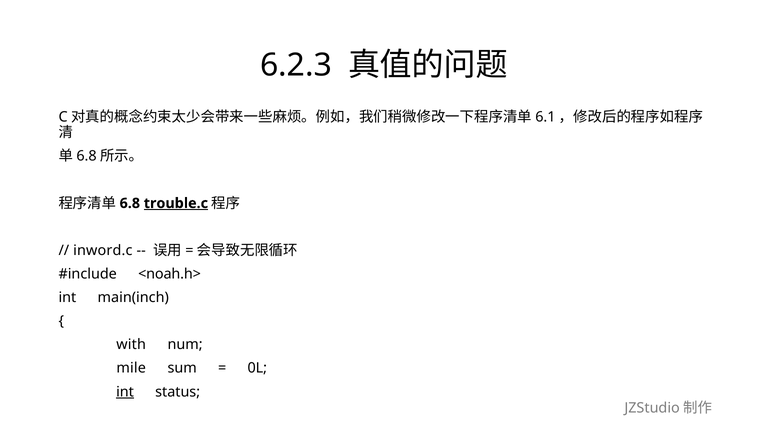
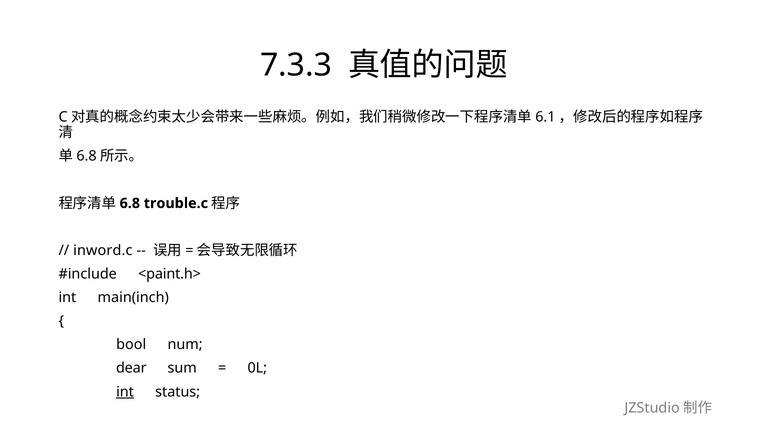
6.2.3: 6.2.3 -> 7.3.3
trouble.c underline: present -> none
<noah.h>: <noah.h> -> <paint.h>
with: with -> bool
mile: mile -> dear
